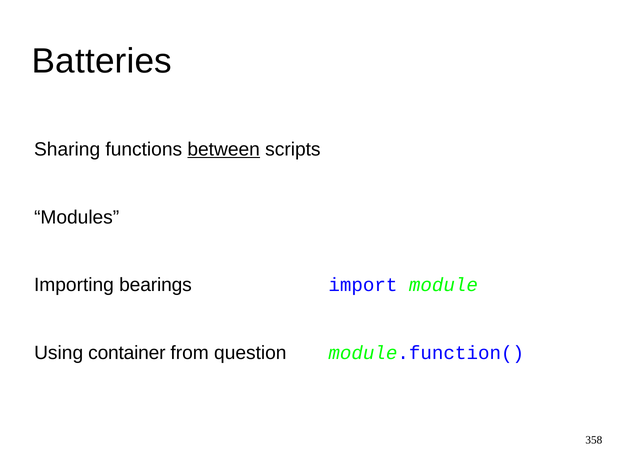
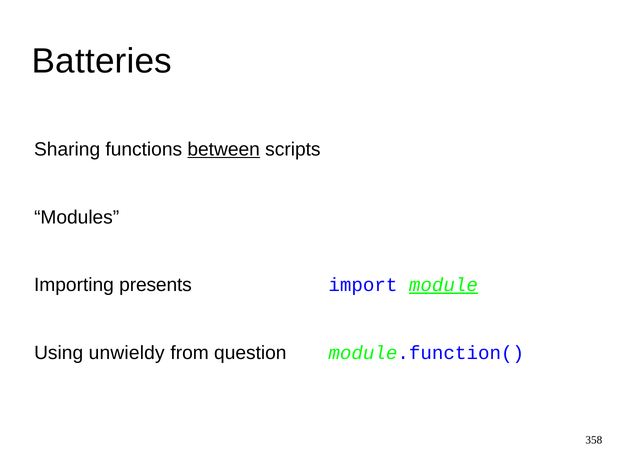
bearings: bearings -> presents
module underline: none -> present
container: container -> unwieldy
